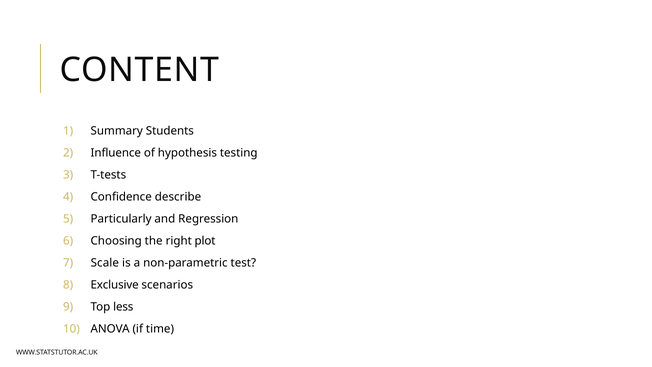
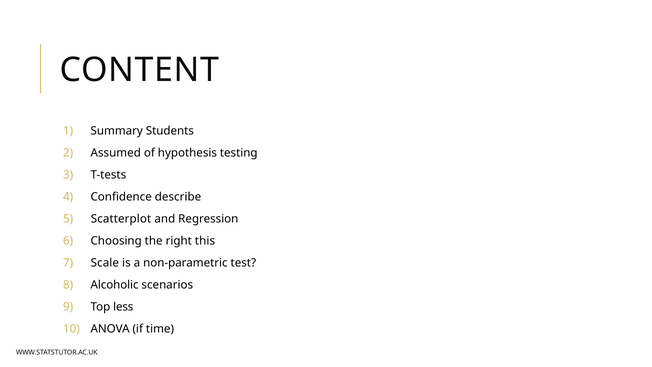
Influence: Influence -> Assumed
Particularly: Particularly -> Scatterplot
plot: plot -> this
Exclusive: Exclusive -> Alcoholic
